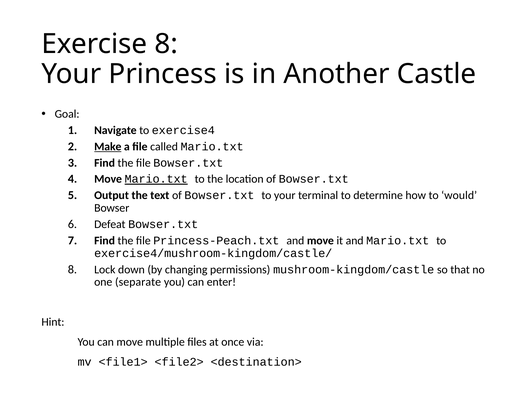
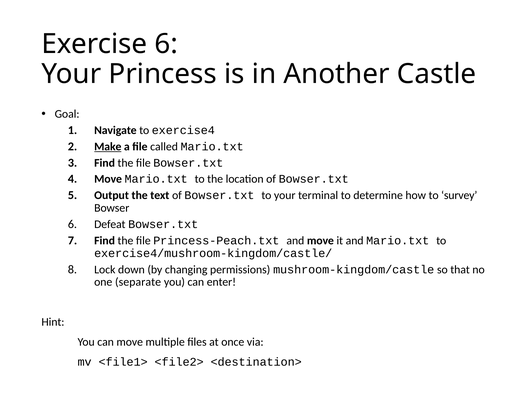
Exercise 8: 8 -> 6
Mario.txt at (156, 179) underline: present -> none
would: would -> survey
